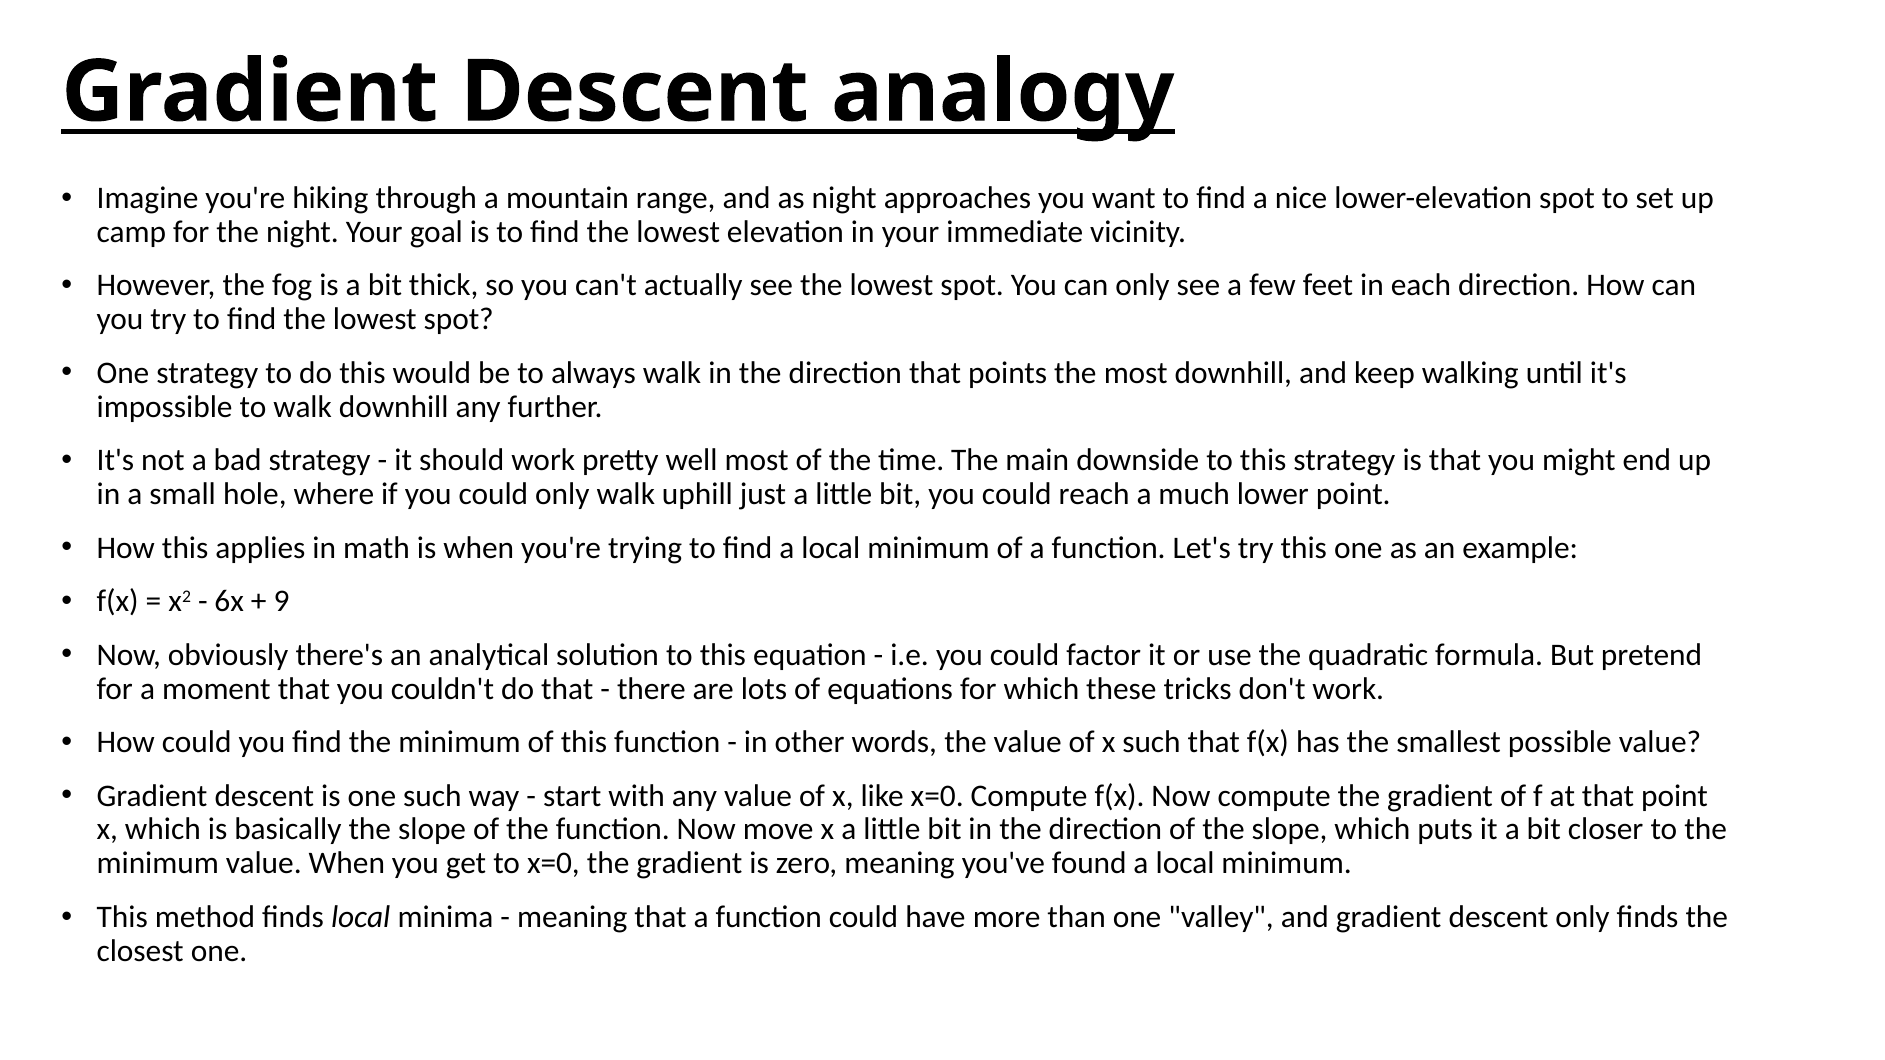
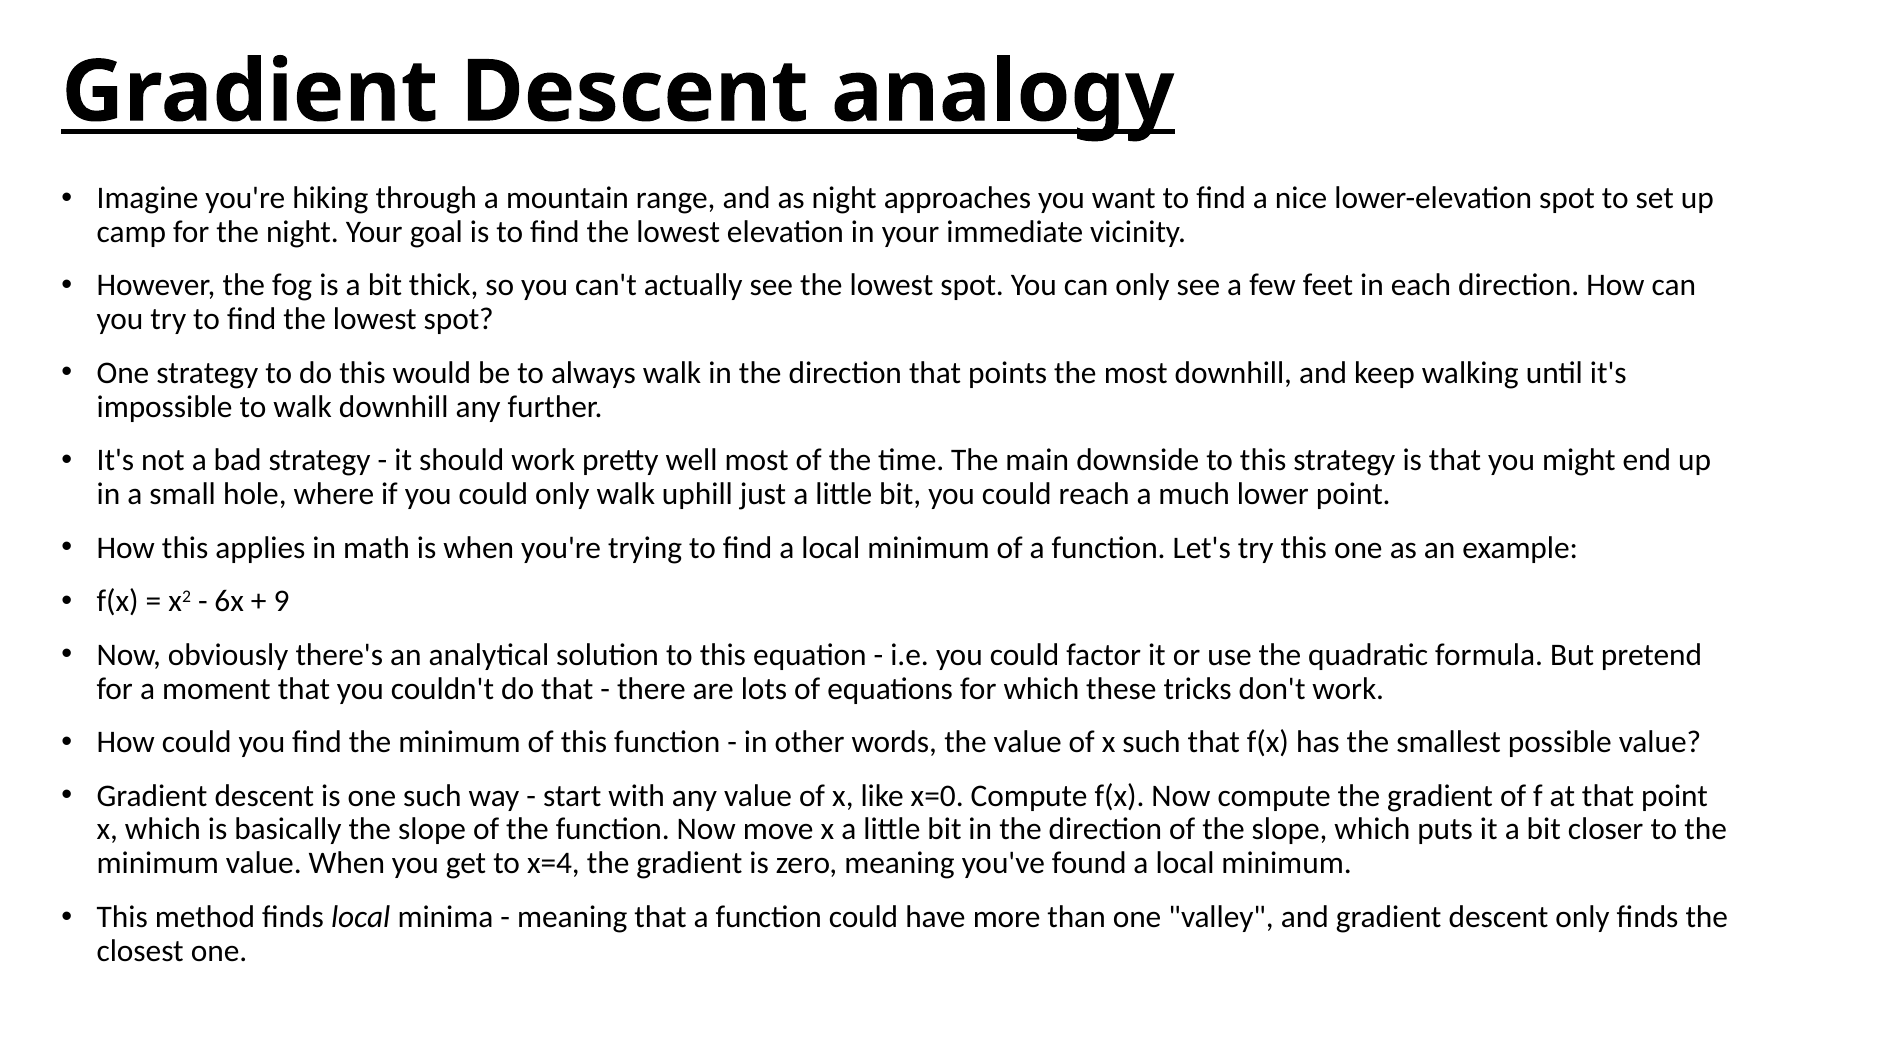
to x=0: x=0 -> x=4
